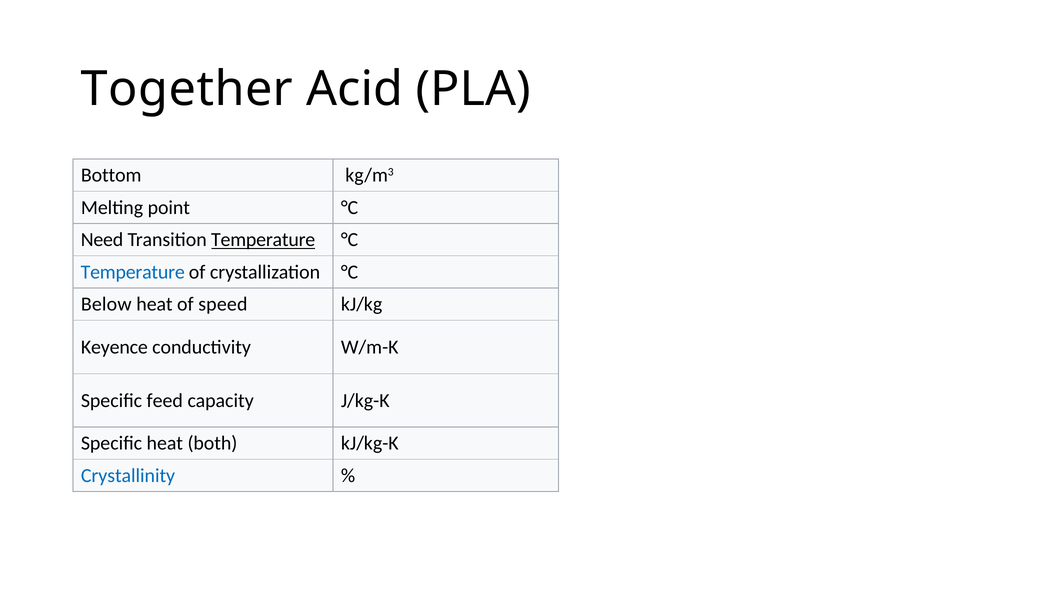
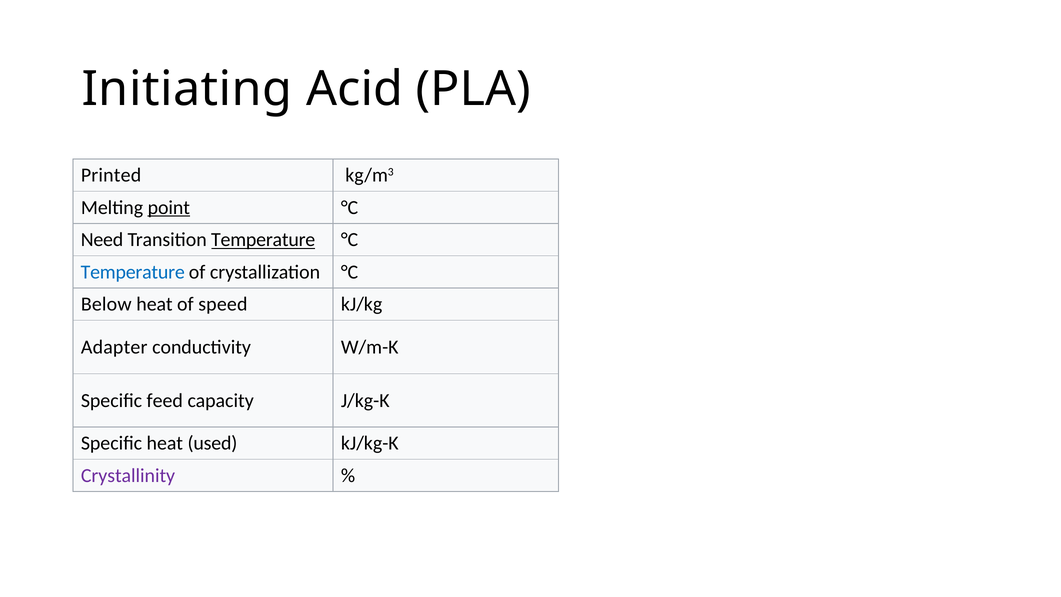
Together: Together -> Initiating
Bottom: Bottom -> Printed
point underline: none -> present
Keyence: Keyence -> Adapter
both: both -> used
Crystallinity colour: blue -> purple
